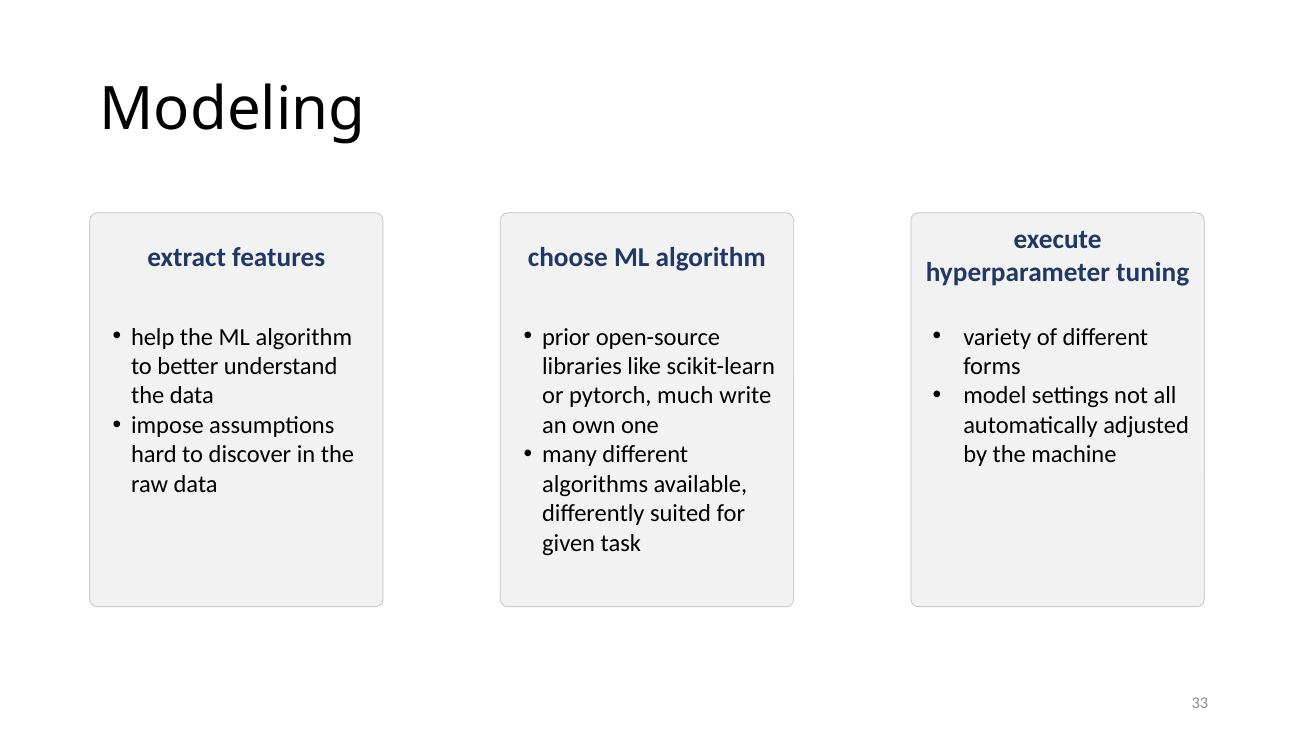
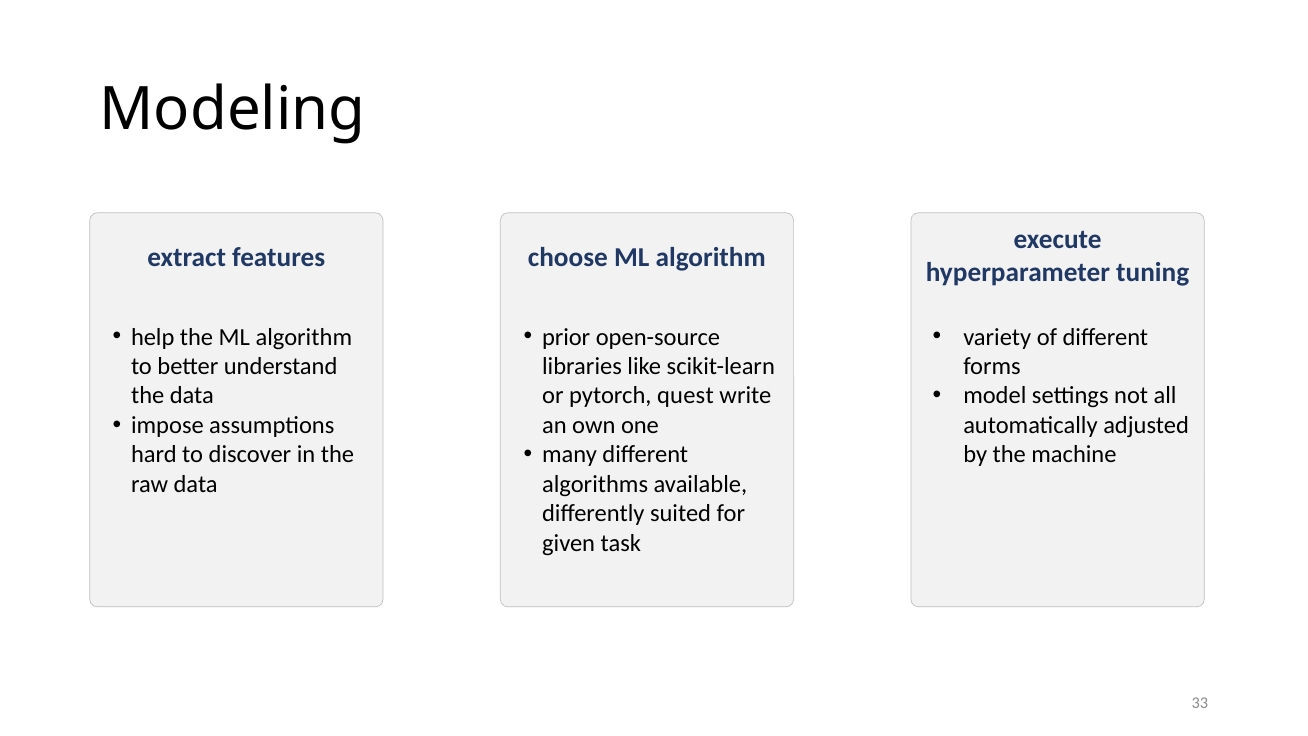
much: much -> quest
